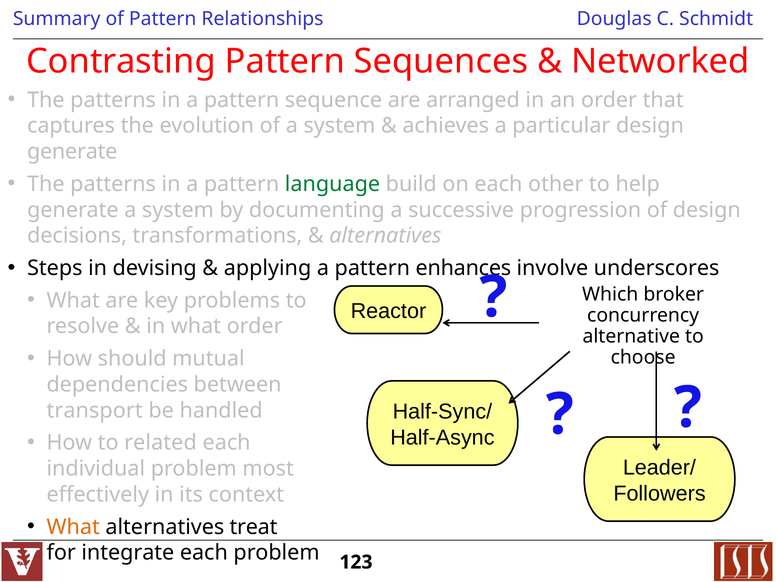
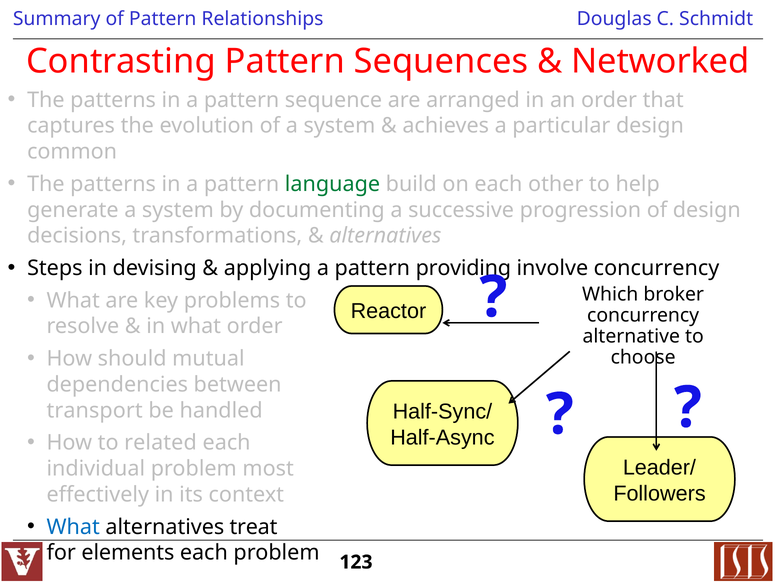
generate at (72, 152): generate -> common
enhances: enhances -> providing
involve underscores: underscores -> concurrency
What at (73, 527) colour: orange -> blue
integrate: integrate -> elements
